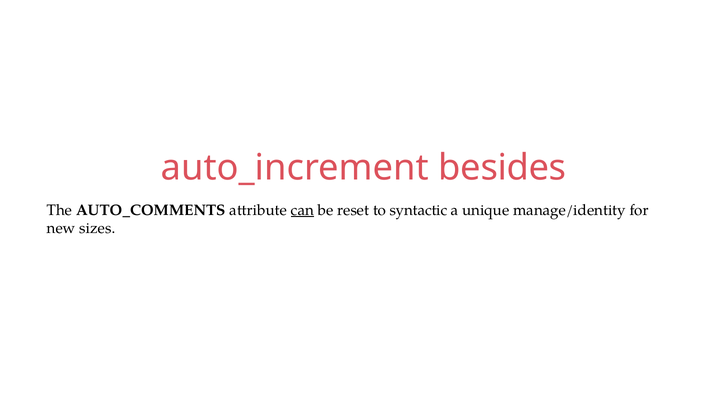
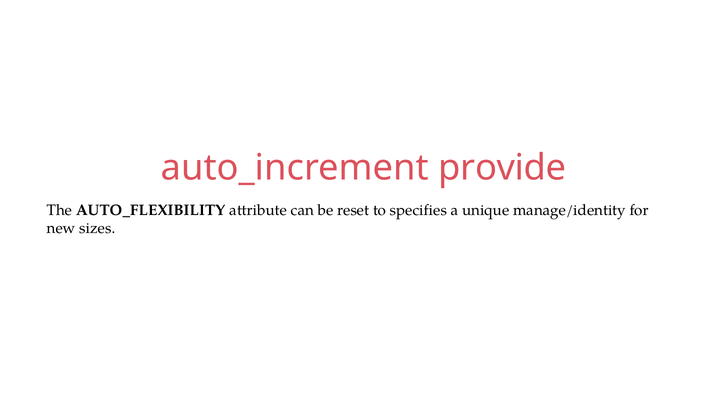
besides: besides -> provide
AUTO_COMMENTS: AUTO_COMMENTS -> AUTO_FLEXIBILITY
can underline: present -> none
syntactic: syntactic -> specifies
